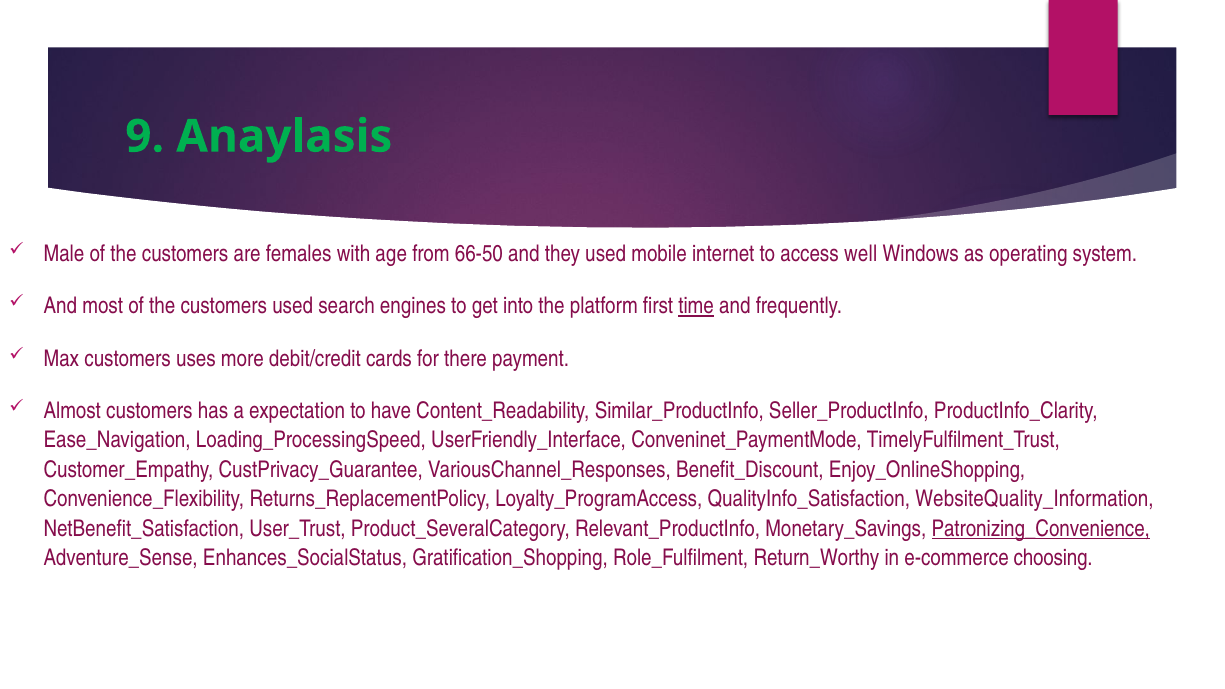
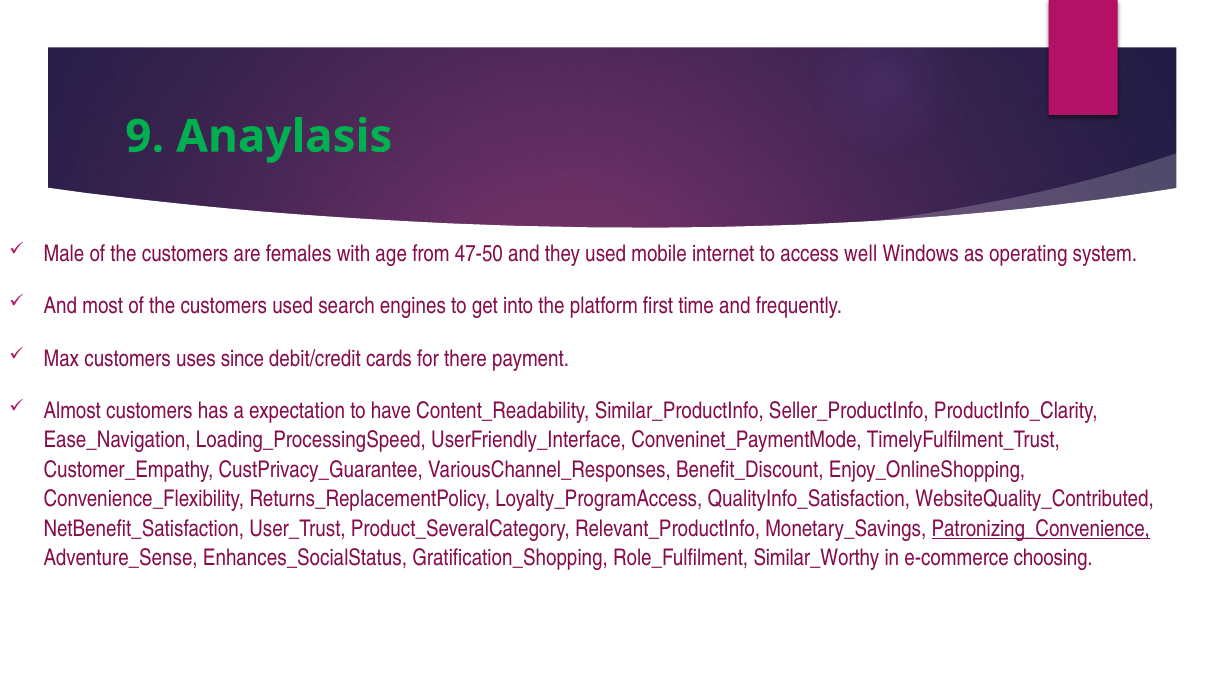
66-50: 66-50 -> 47-50
time underline: present -> none
more: more -> since
WebsiteQuality_Information: WebsiteQuality_Information -> WebsiteQuality_Contributed
Return_Worthy: Return_Worthy -> Similar_Worthy
